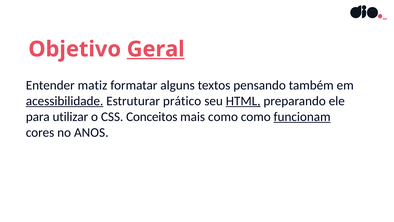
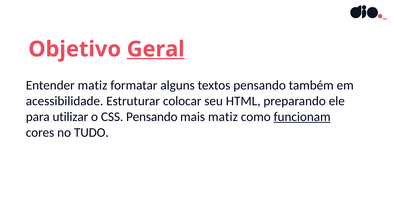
acessibilidade underline: present -> none
prático: prático -> colocar
HTML underline: present -> none
CSS Conceitos: Conceitos -> Pensando
mais como: como -> matiz
ANOS: ANOS -> TUDO
